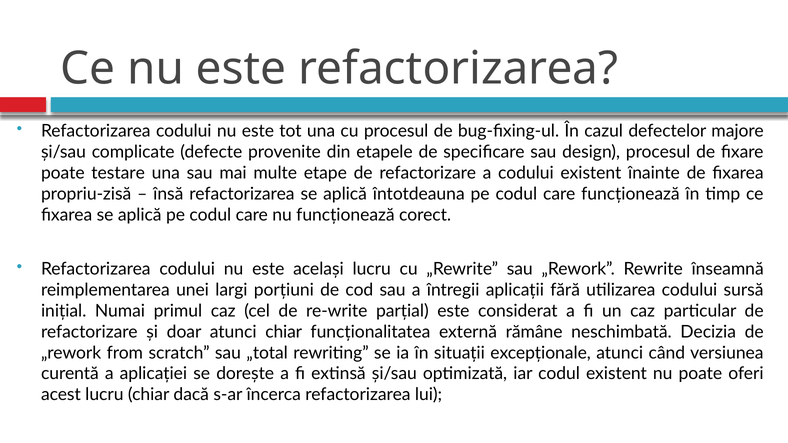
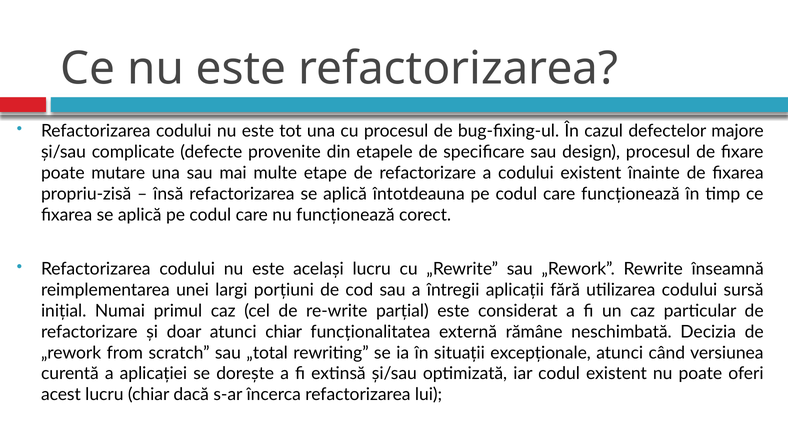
testare: testare -> mutare
